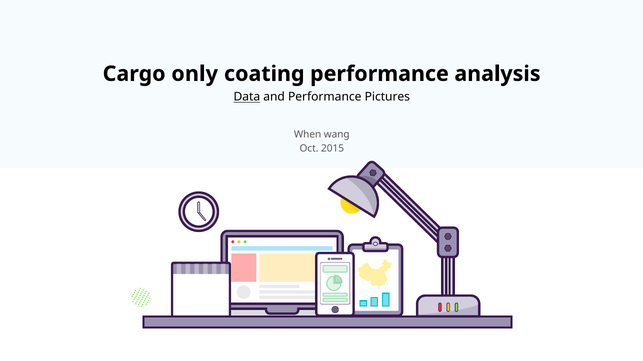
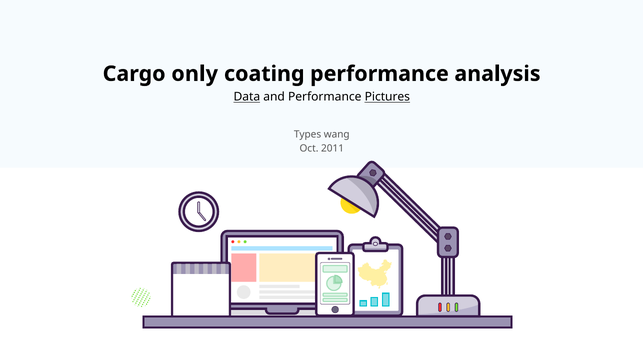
Pictures underline: none -> present
When: When -> Types
2015: 2015 -> 2011
